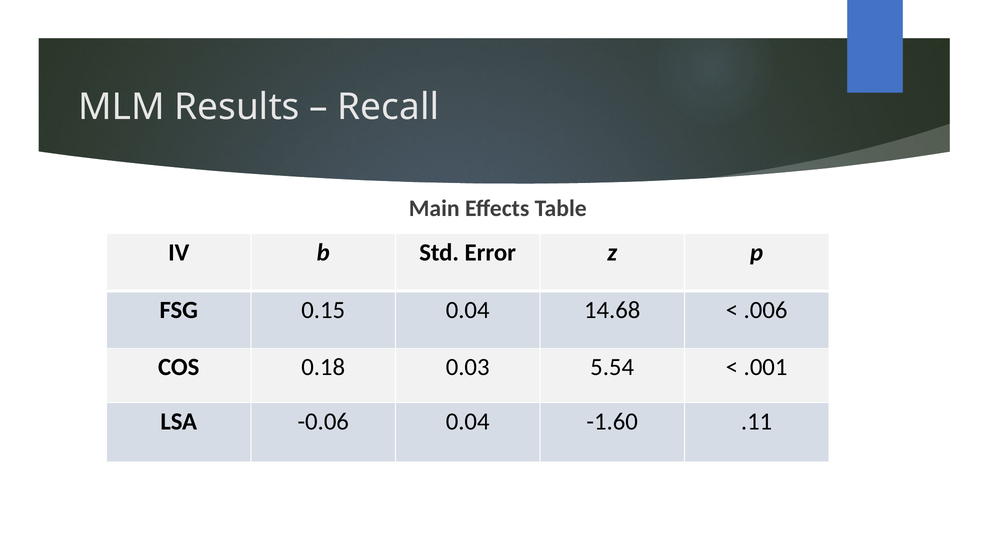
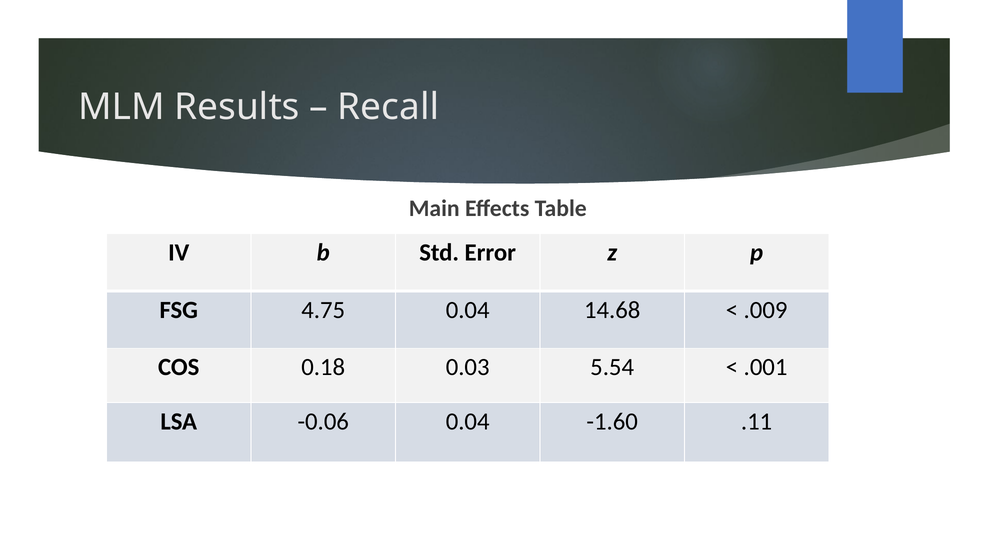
0.15: 0.15 -> 4.75
.006: .006 -> .009
